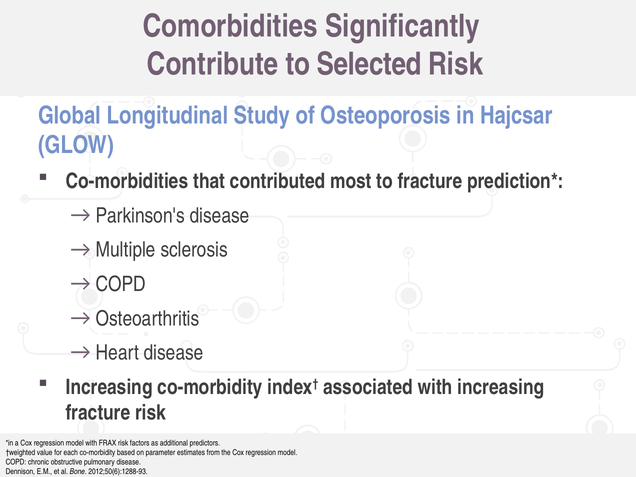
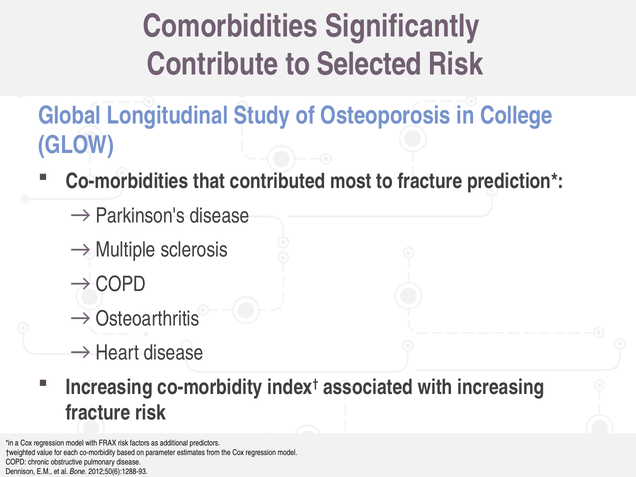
Hajcsar: Hajcsar -> College
